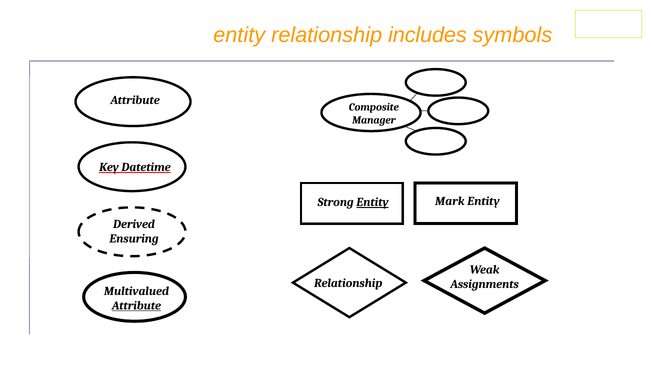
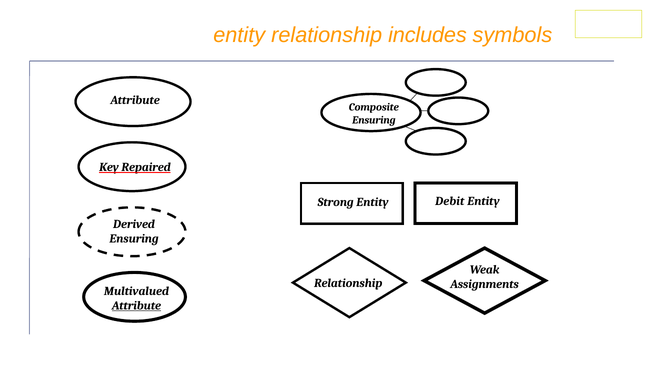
Manager at (374, 120): Manager -> Ensuring
Datetime: Datetime -> Repaired
Mark: Mark -> Debit
Entity at (372, 202) underline: present -> none
